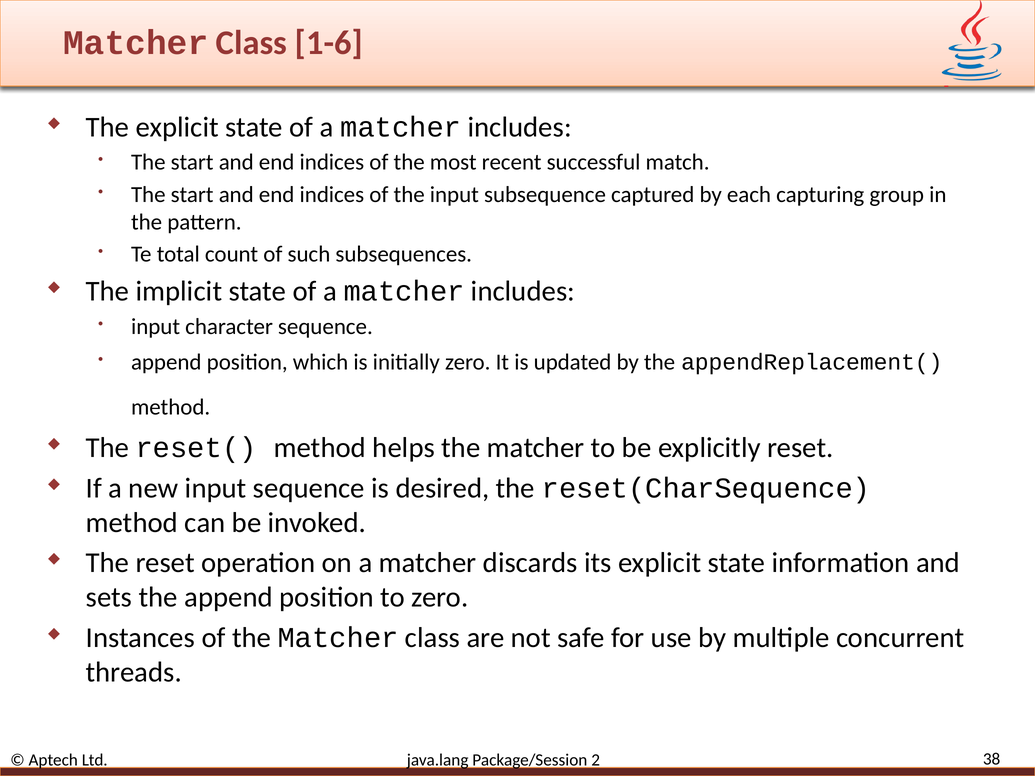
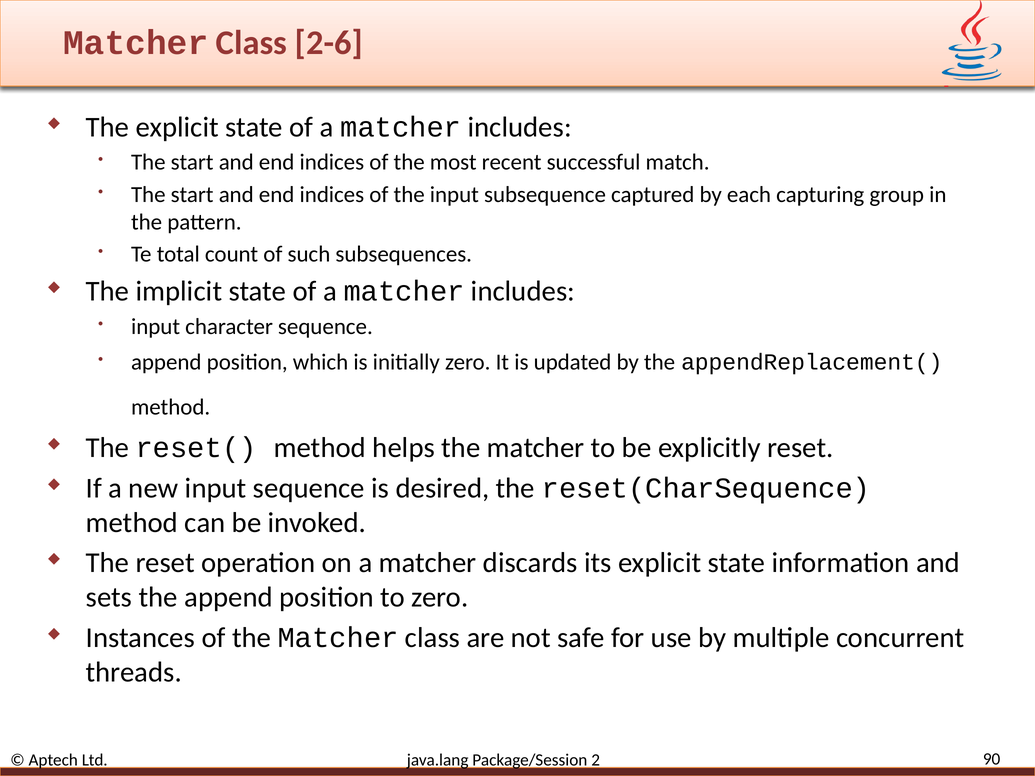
1-6: 1-6 -> 2-6
38: 38 -> 90
